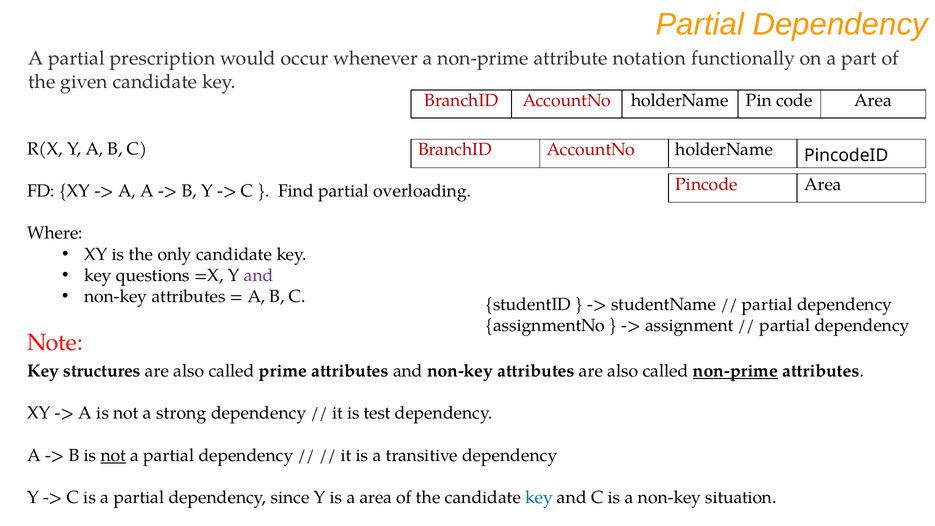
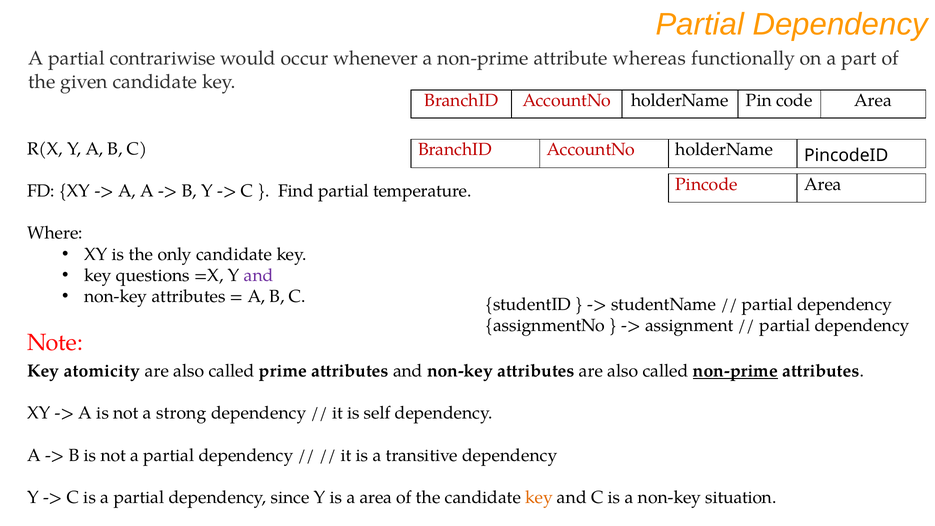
prescription: prescription -> contrariwise
notation: notation -> whereas
overloading: overloading -> temperature
structures: structures -> atomicity
test: test -> self
not at (113, 455) underline: present -> none
key at (539, 497) colour: blue -> orange
